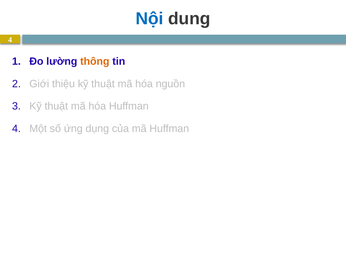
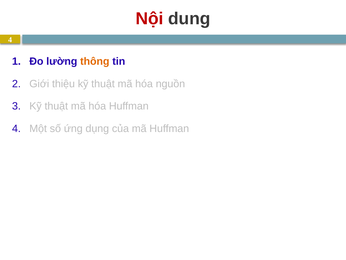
Nội colour: blue -> red
